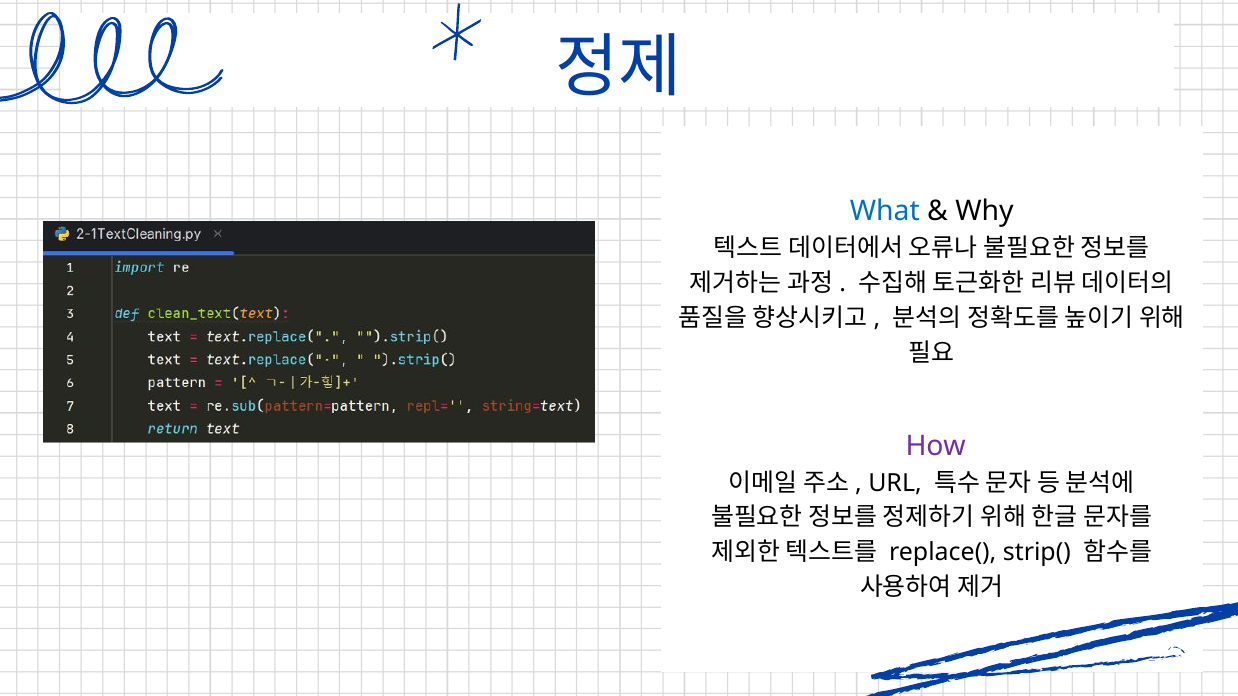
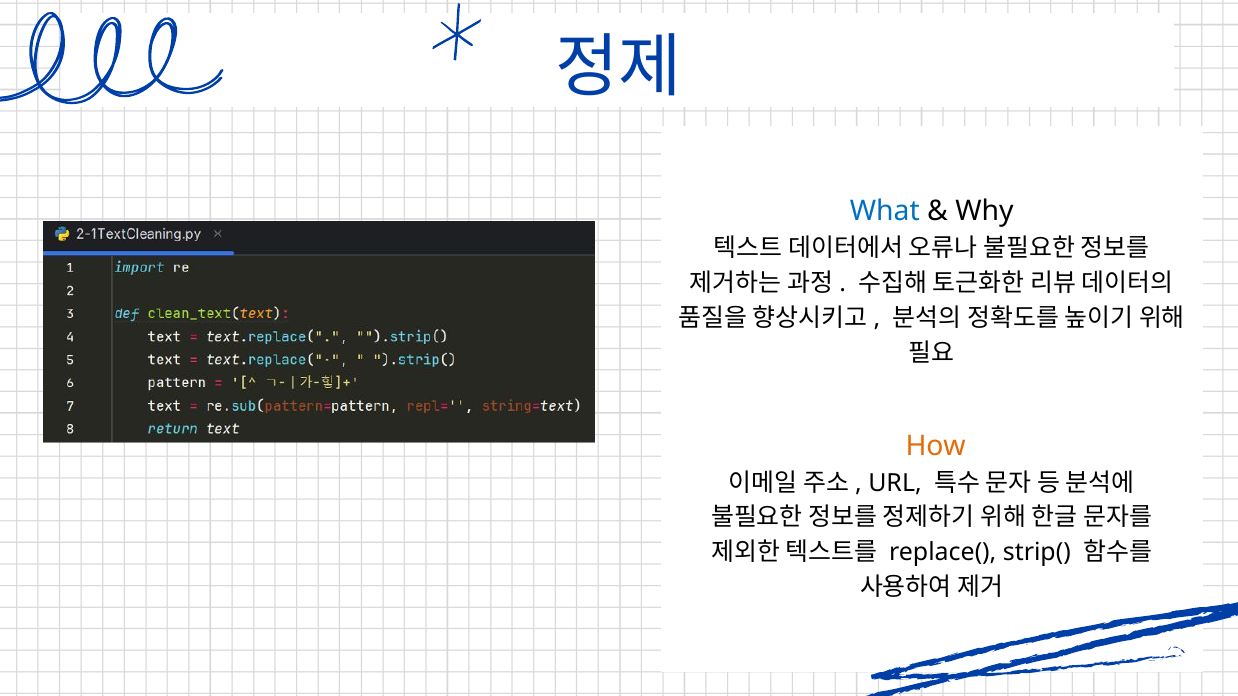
How colour: purple -> orange
